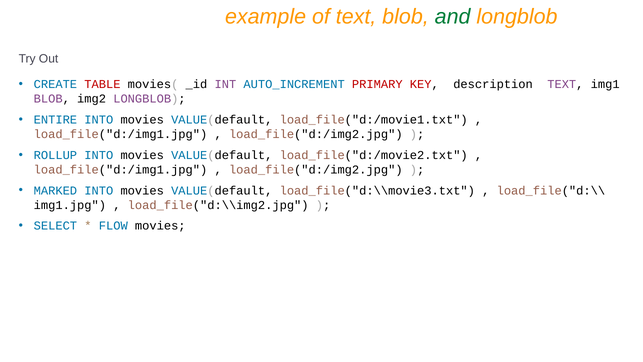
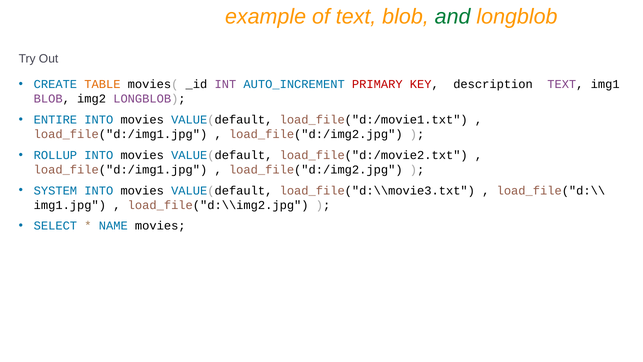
TABLE colour: red -> orange
MARKED: MARKED -> SYSTEM
FLOW: FLOW -> NAME
